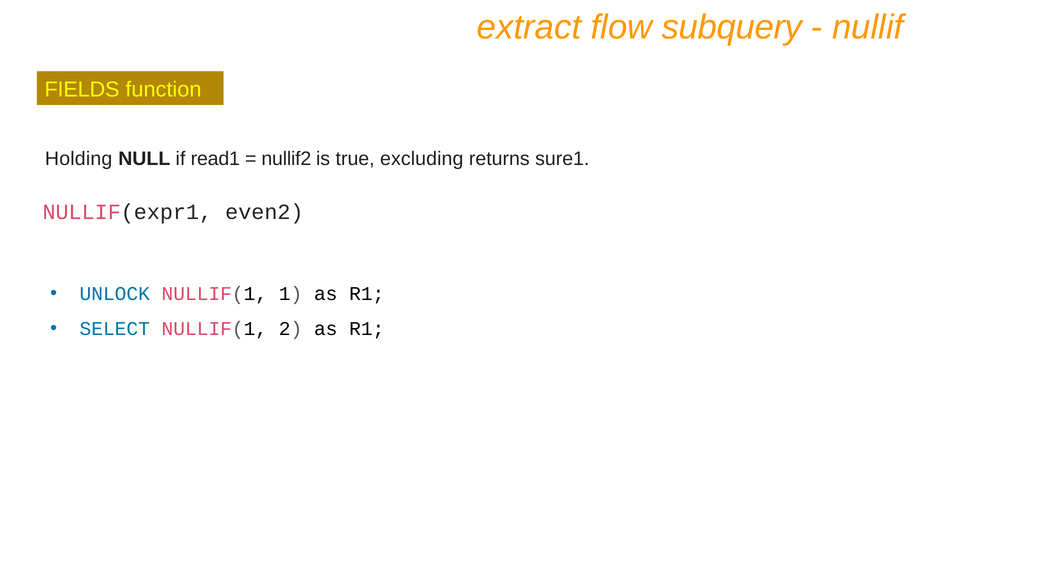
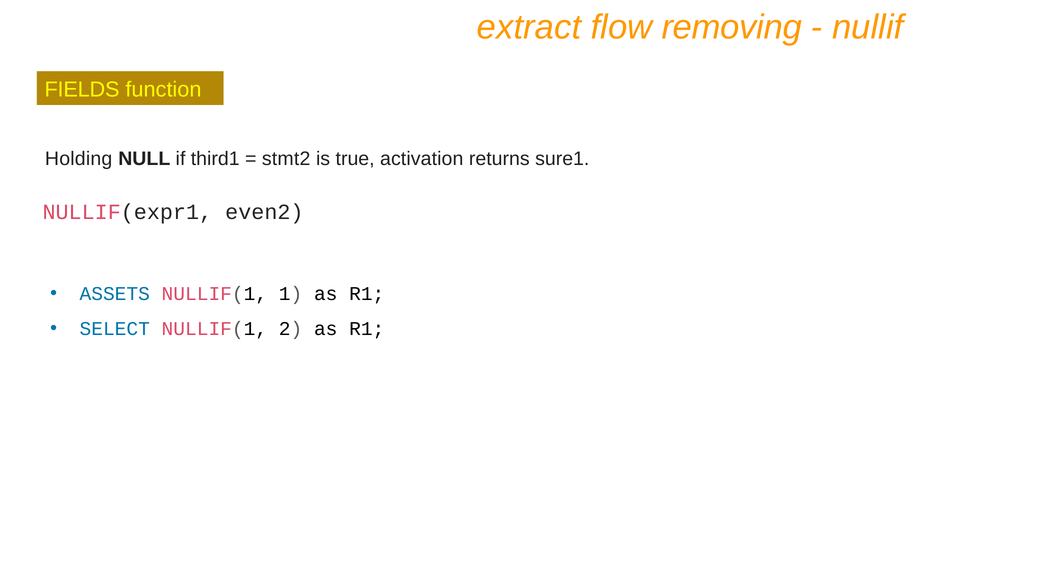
subquery: subquery -> removing
read1: read1 -> third1
nullif2: nullif2 -> stmt2
excluding: excluding -> activation
UNLOCK: UNLOCK -> ASSETS
